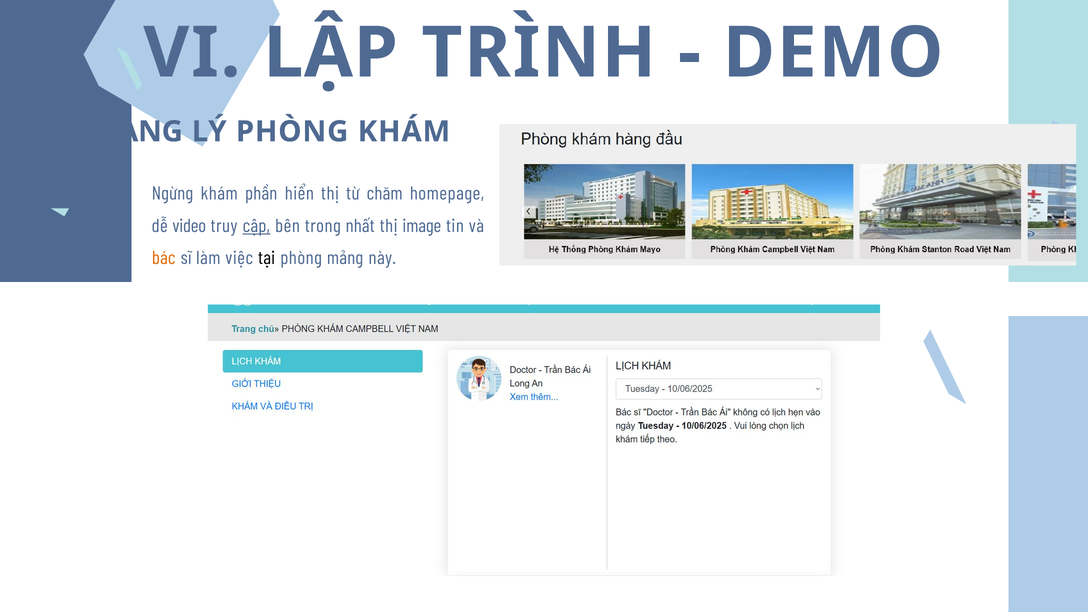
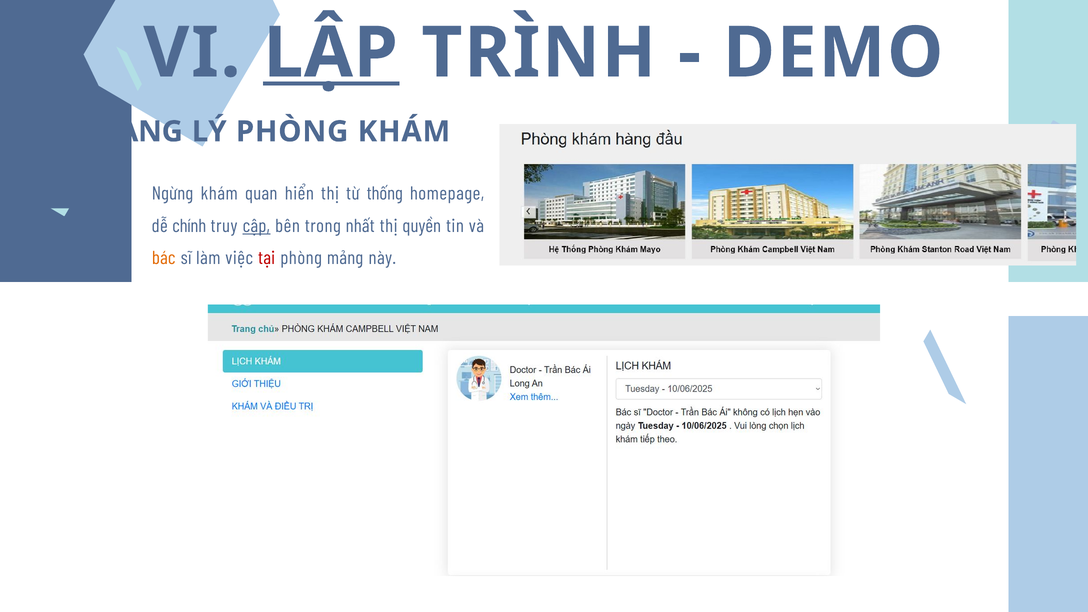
LẬP underline: none -> present
phần: phần -> quan
chăm: chăm -> thống
video: video -> chính
image: image -> quyền
tại colour: black -> red
